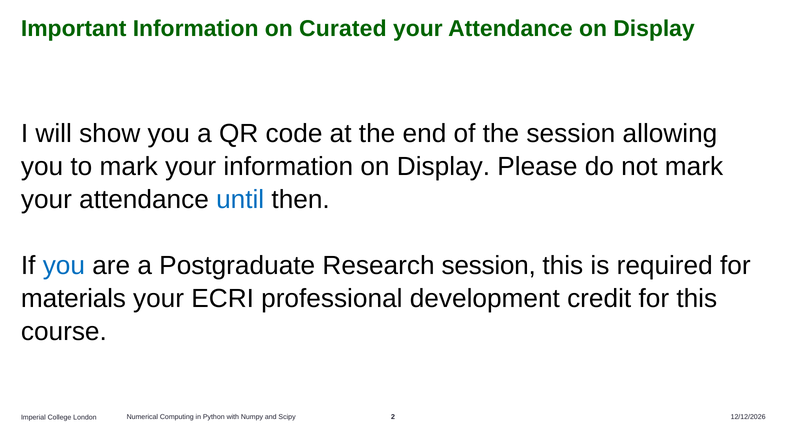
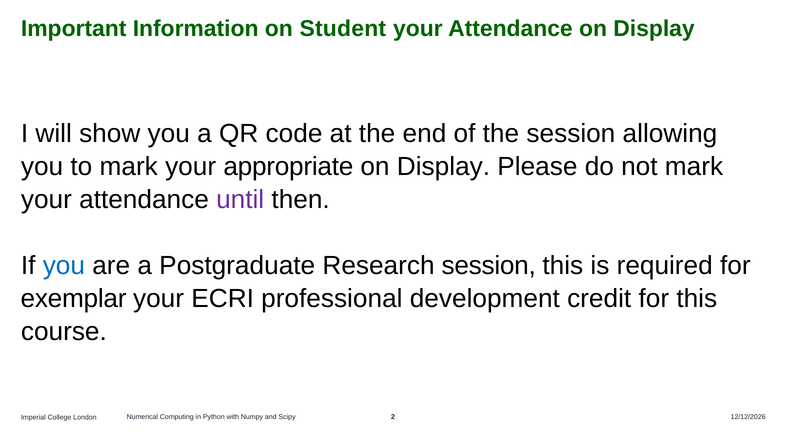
Curated: Curated -> Student
your information: information -> appropriate
until colour: blue -> purple
materials: materials -> exemplar
